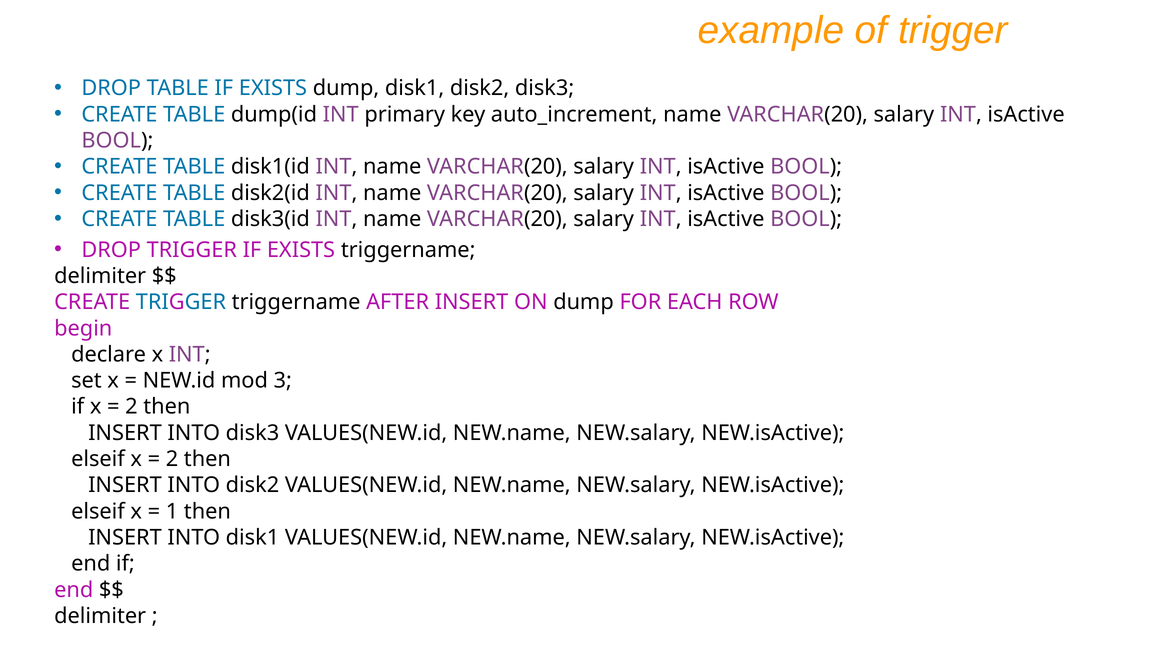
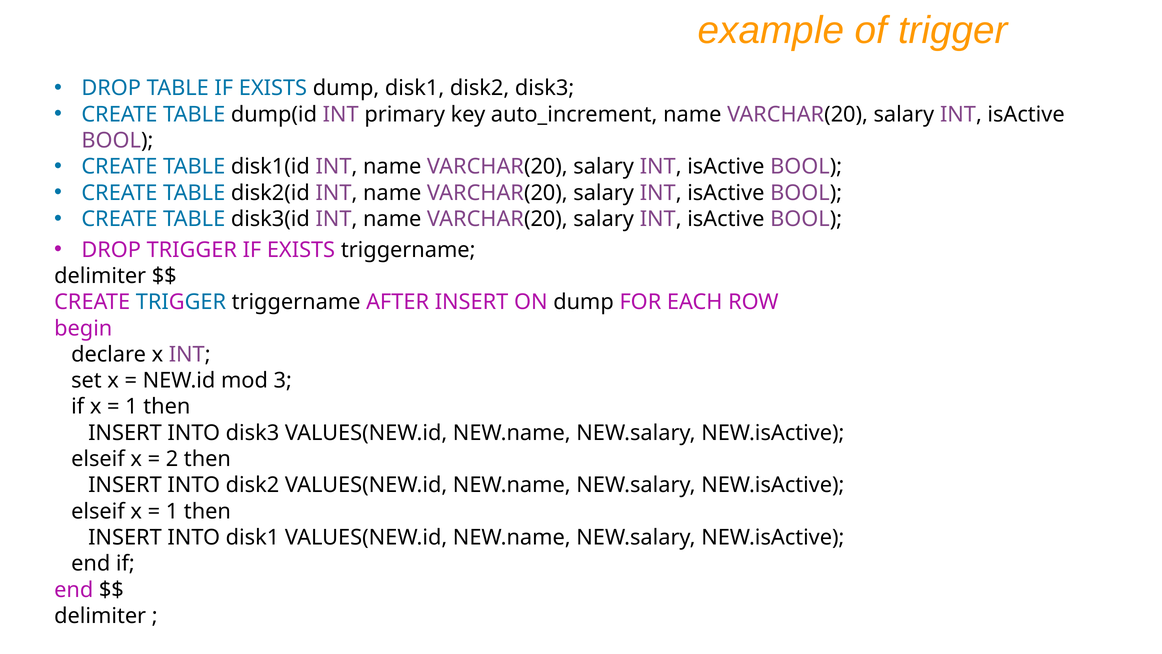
2 at (131, 407): 2 -> 1
